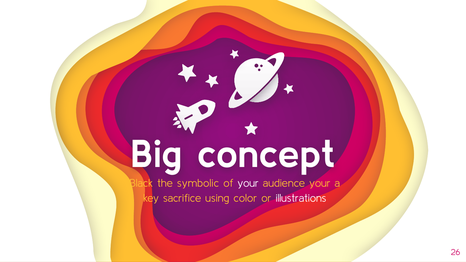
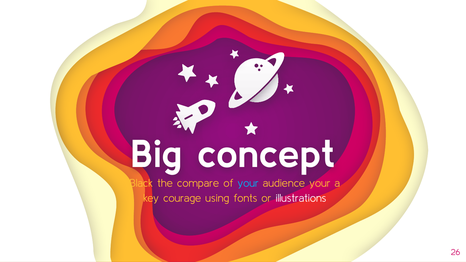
symbolic: symbolic -> compare
your at (248, 183) colour: white -> light blue
sacrifice: sacrifice -> courage
color: color -> fonts
